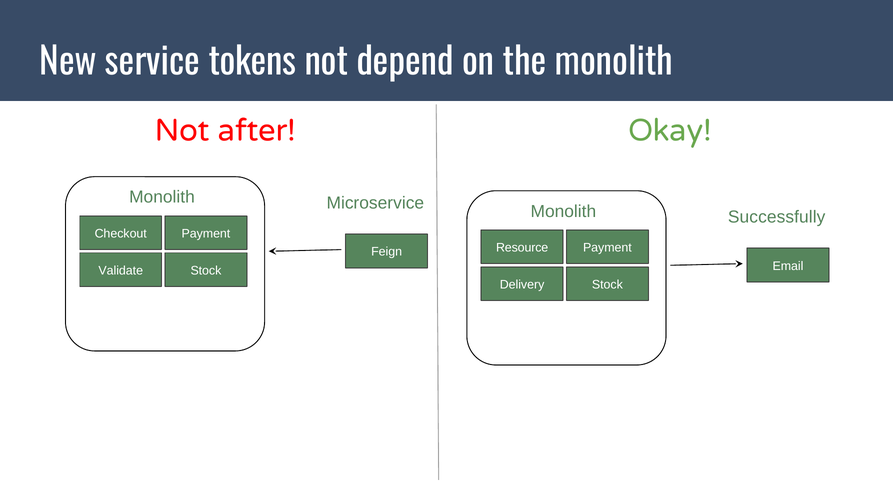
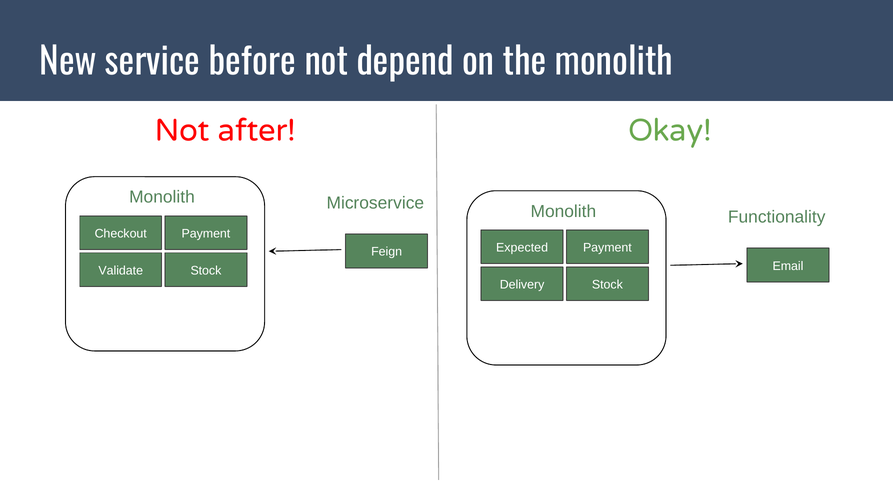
tokens: tokens -> before
Successfully: Successfully -> Functionality
Resource: Resource -> Expected
